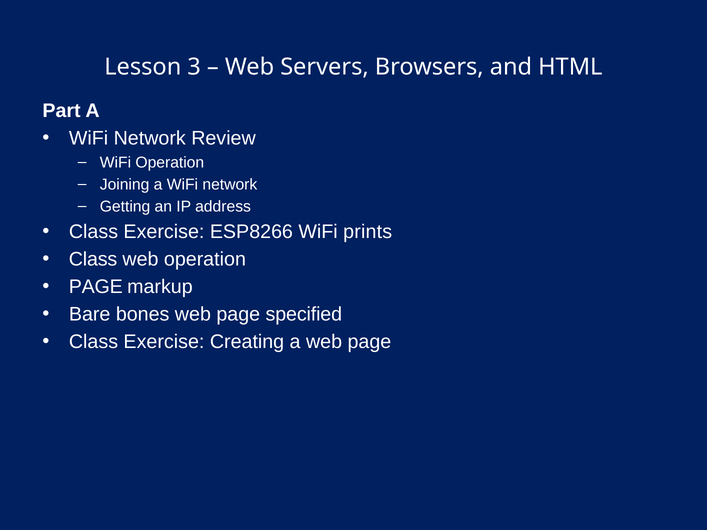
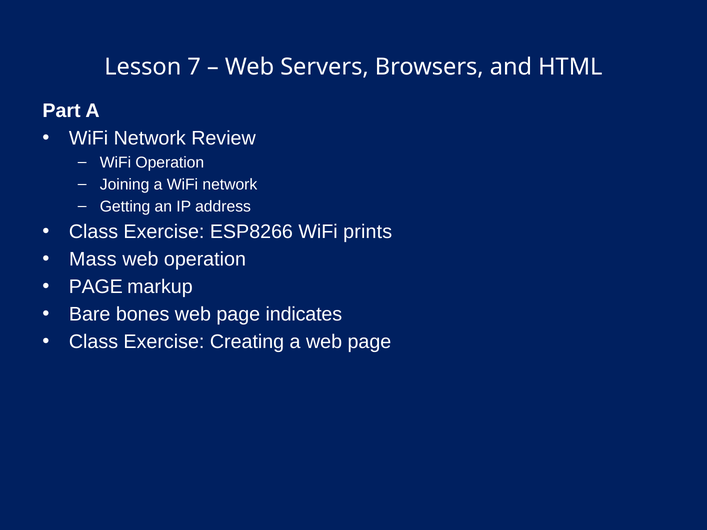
3: 3 -> 7
Class at (93, 259): Class -> Mass
specified: specified -> indicates
